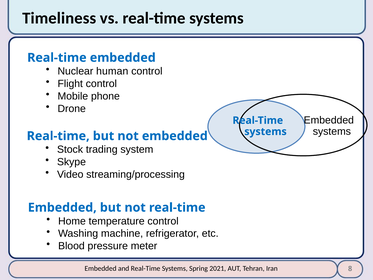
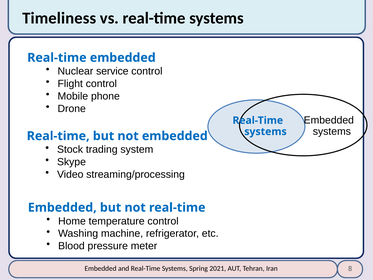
human: human -> service
